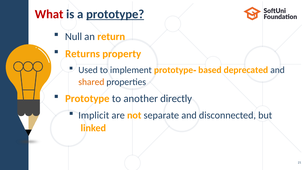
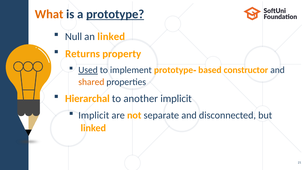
What colour: red -> orange
an return: return -> linked
Used underline: none -> present
deprecated: deprecated -> constructor
Prototype at (87, 98): Prototype -> Hierarchal
another directly: directly -> implicit
